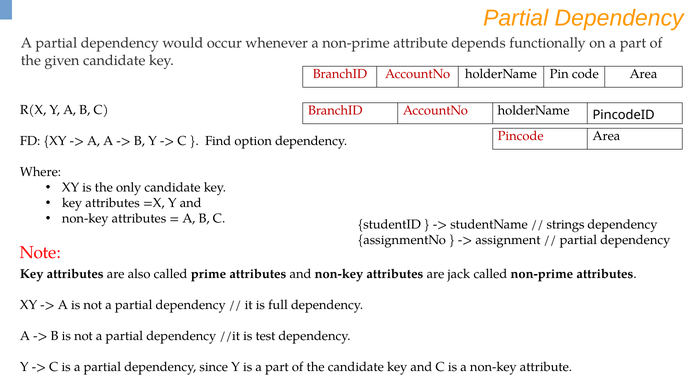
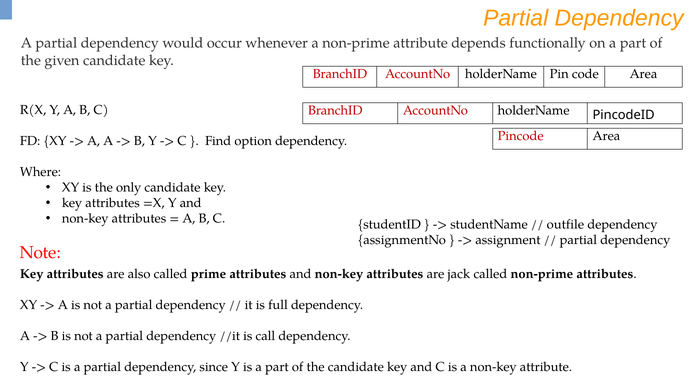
strings: strings -> outfile
test: test -> call
